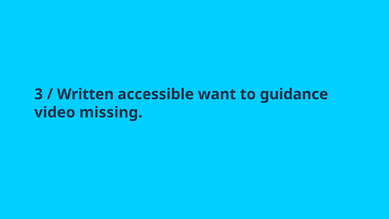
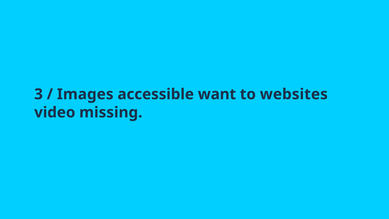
Written: Written -> Images
guidance: guidance -> websites
